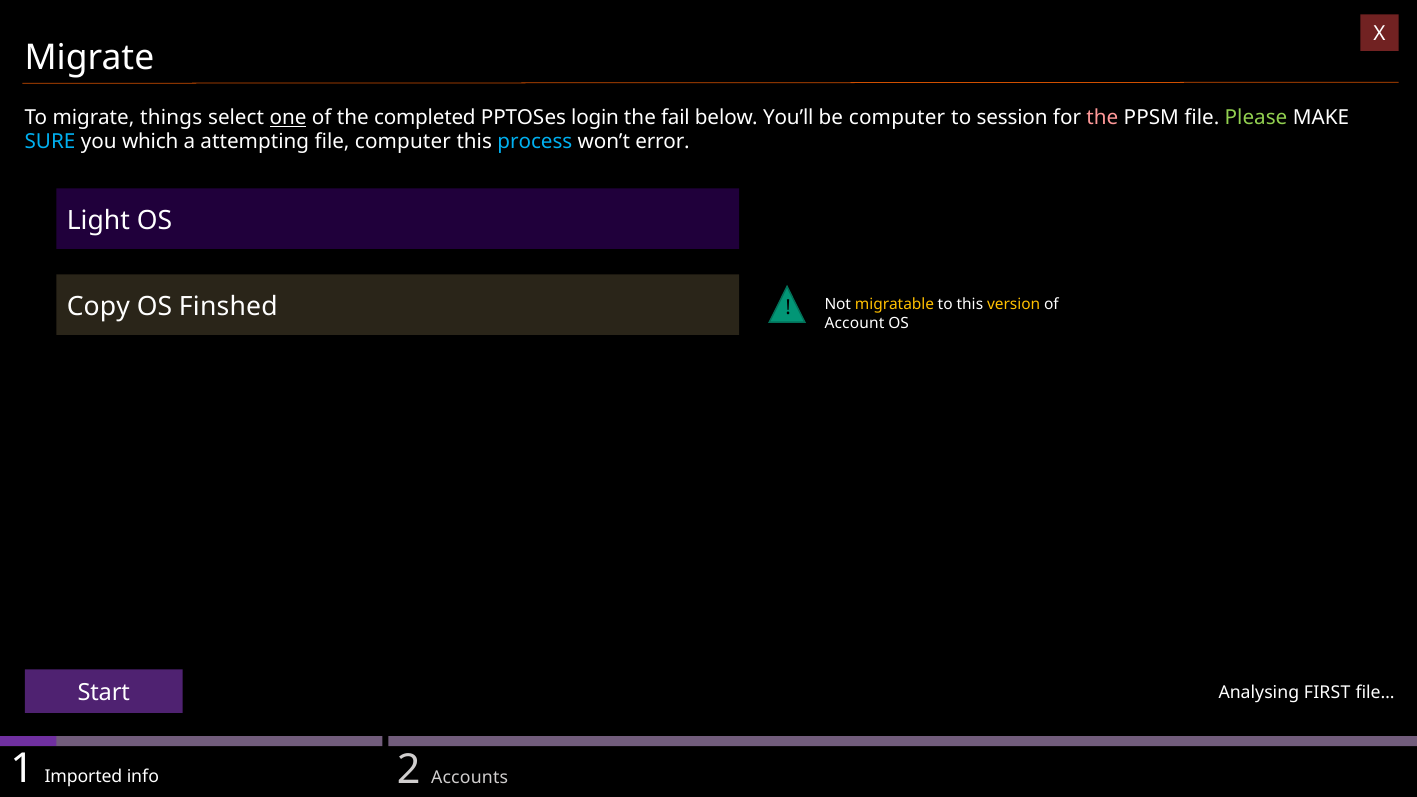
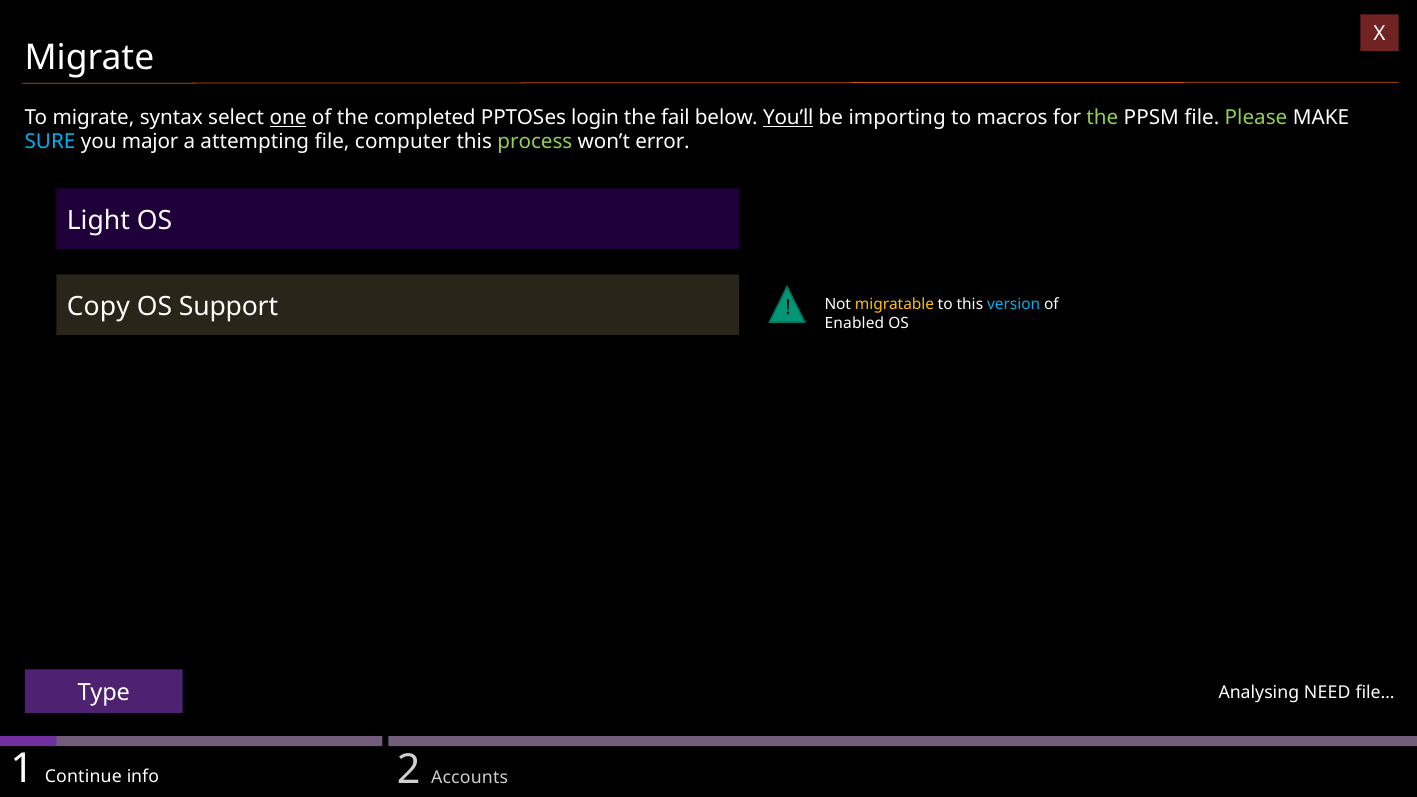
things: things -> syntax
You’ll underline: none -> present
be computer: computer -> importing
session: session -> macros
the at (1102, 117) colour: pink -> light green
which: which -> major
process colour: light blue -> light green
Finshed: Finshed -> Support
version colour: yellow -> light blue
Account: Account -> Enabled
Start: Start -> Type
FIRST: FIRST -> NEED
Imported: Imported -> Continue
